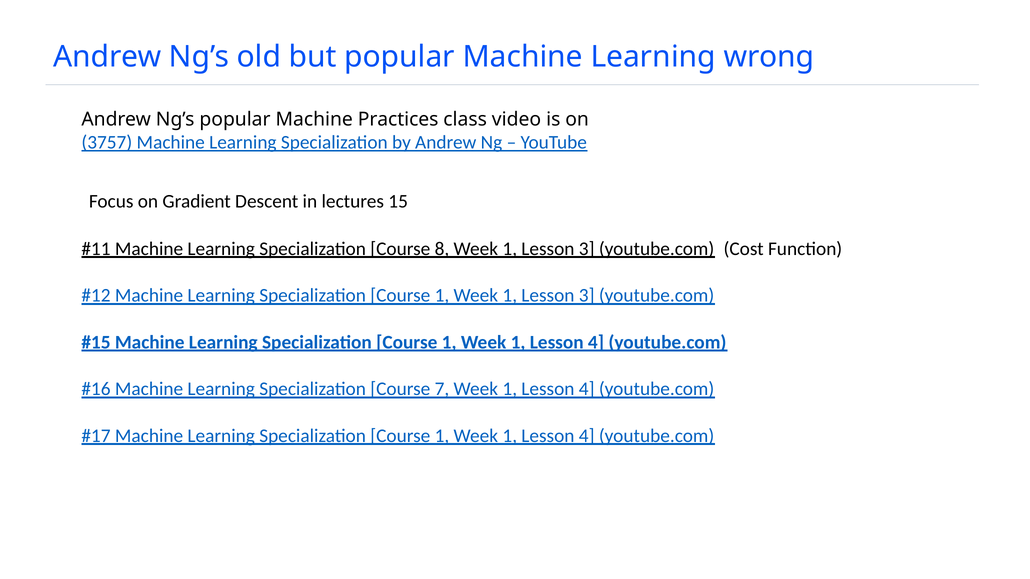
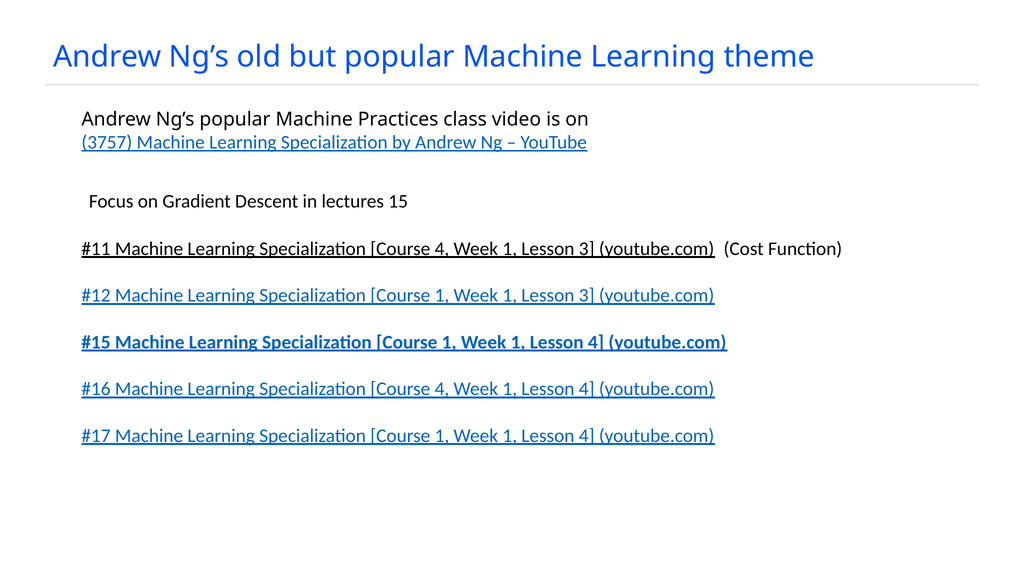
wrong: wrong -> theme
8 at (442, 249): 8 -> 4
7 at (442, 389): 7 -> 4
